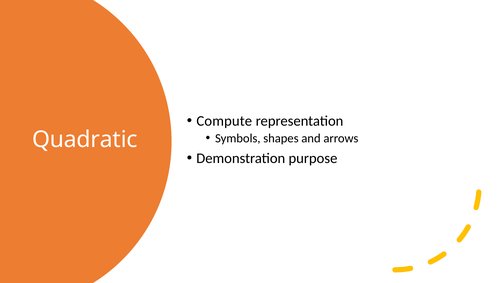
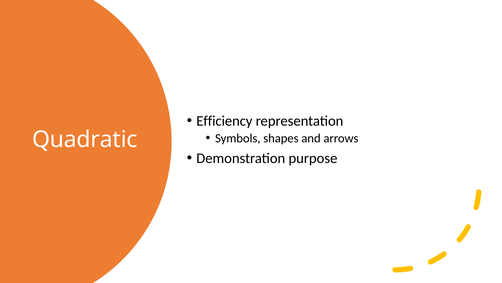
Compute: Compute -> Efficiency
